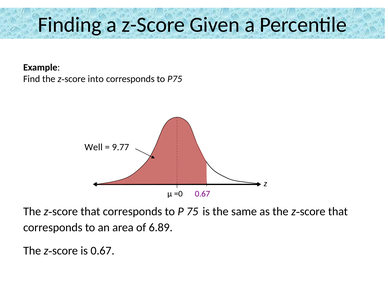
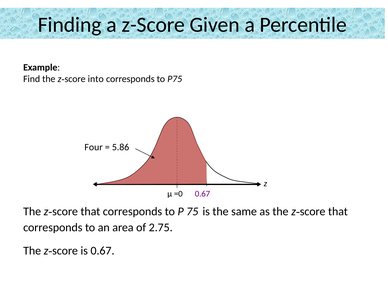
Well: Well -> Four
9.77: 9.77 -> 5.86
6.89: 6.89 -> 2.75
